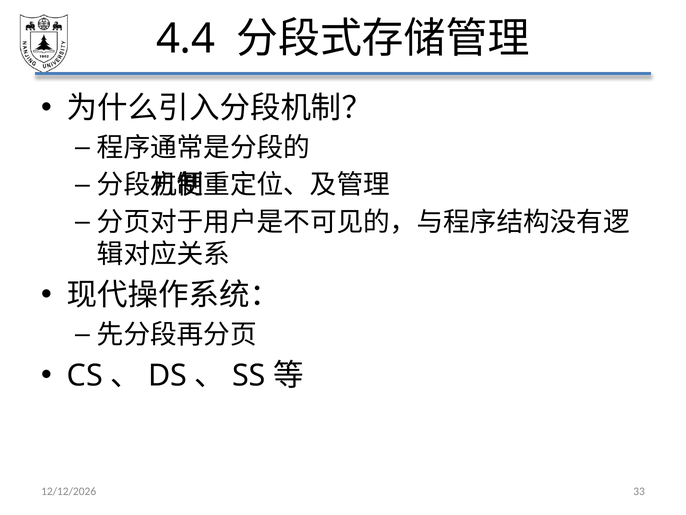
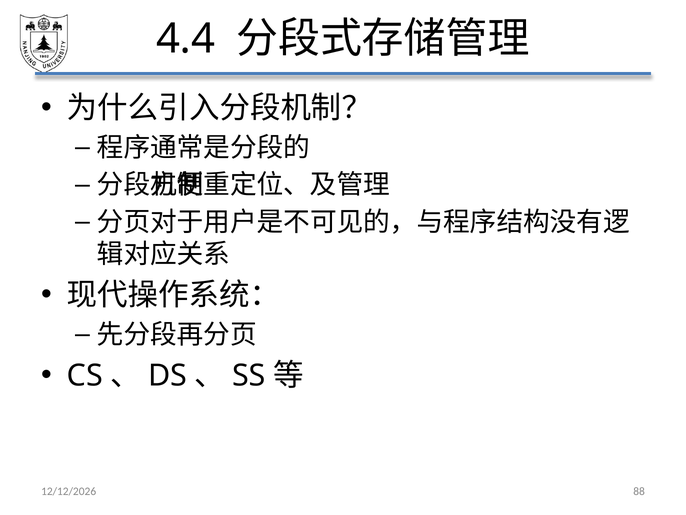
33: 33 -> 88
